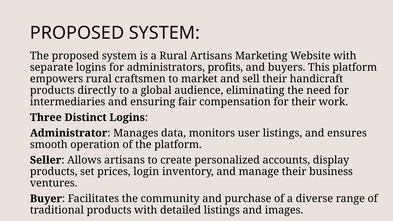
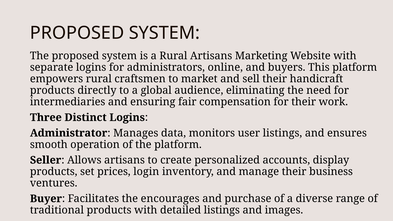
profits: profits -> online
community: community -> encourages
